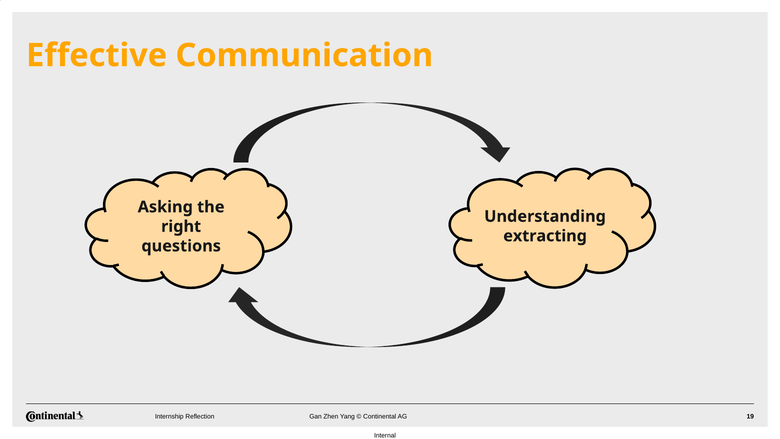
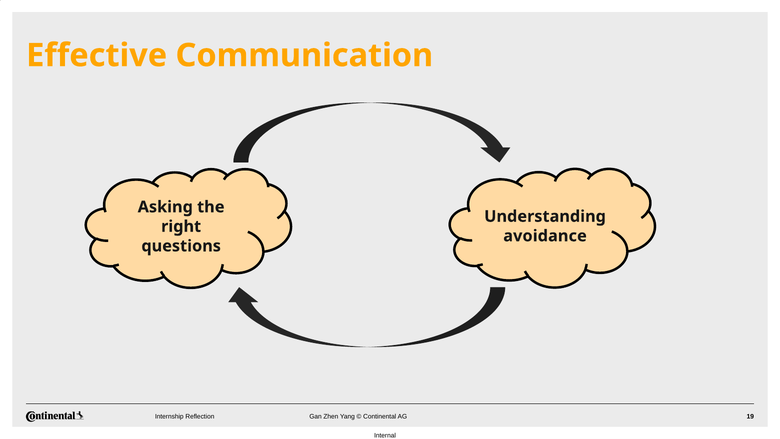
extracting: extracting -> avoidance
